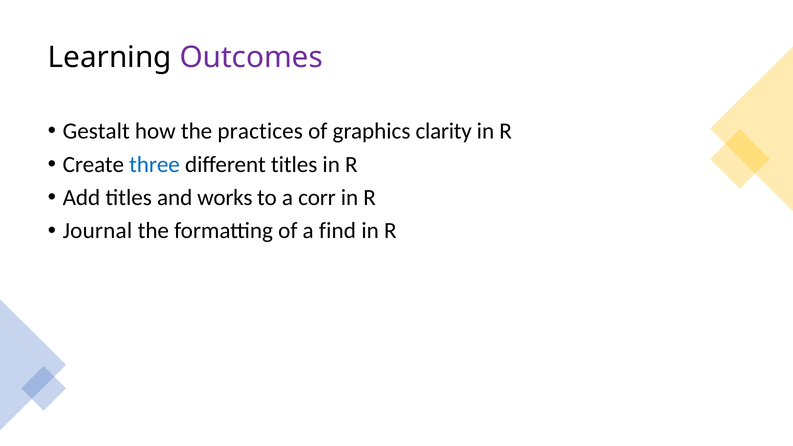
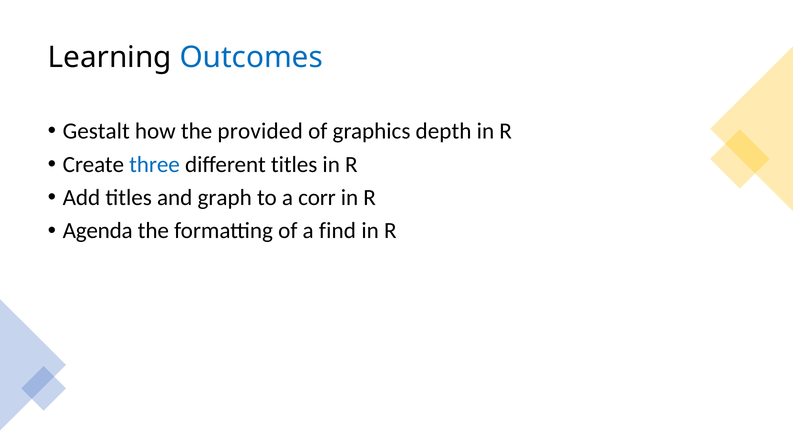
Outcomes colour: purple -> blue
practices: practices -> provided
clarity: clarity -> depth
works: works -> graph
Journal: Journal -> Agenda
